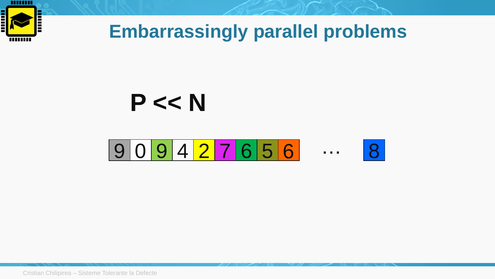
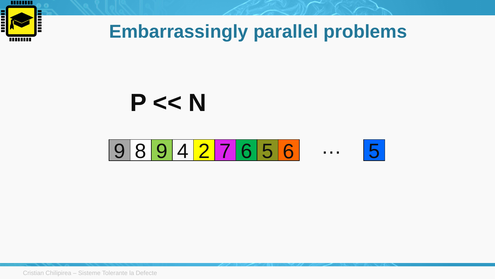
0: 0 -> 8
5 6 8: 8 -> 5
